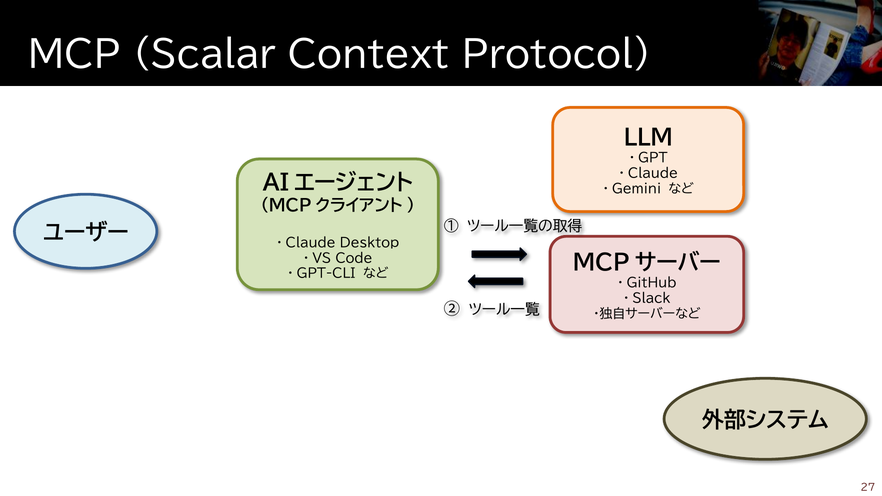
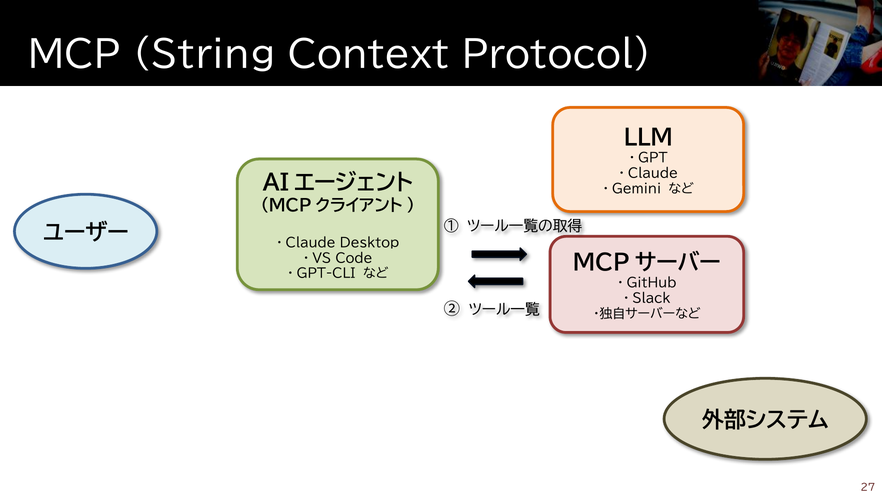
Scalar: Scalar -> String
